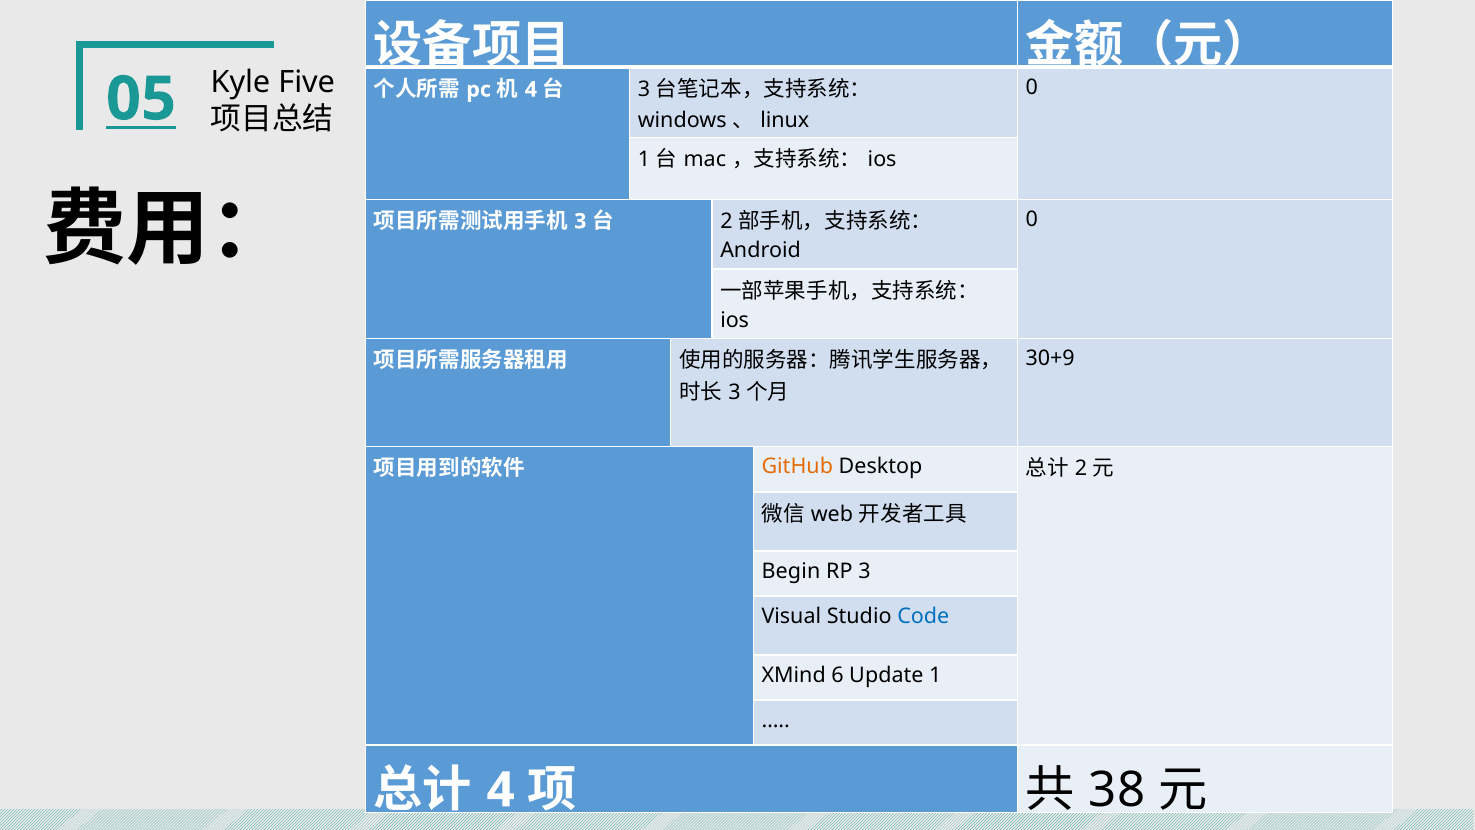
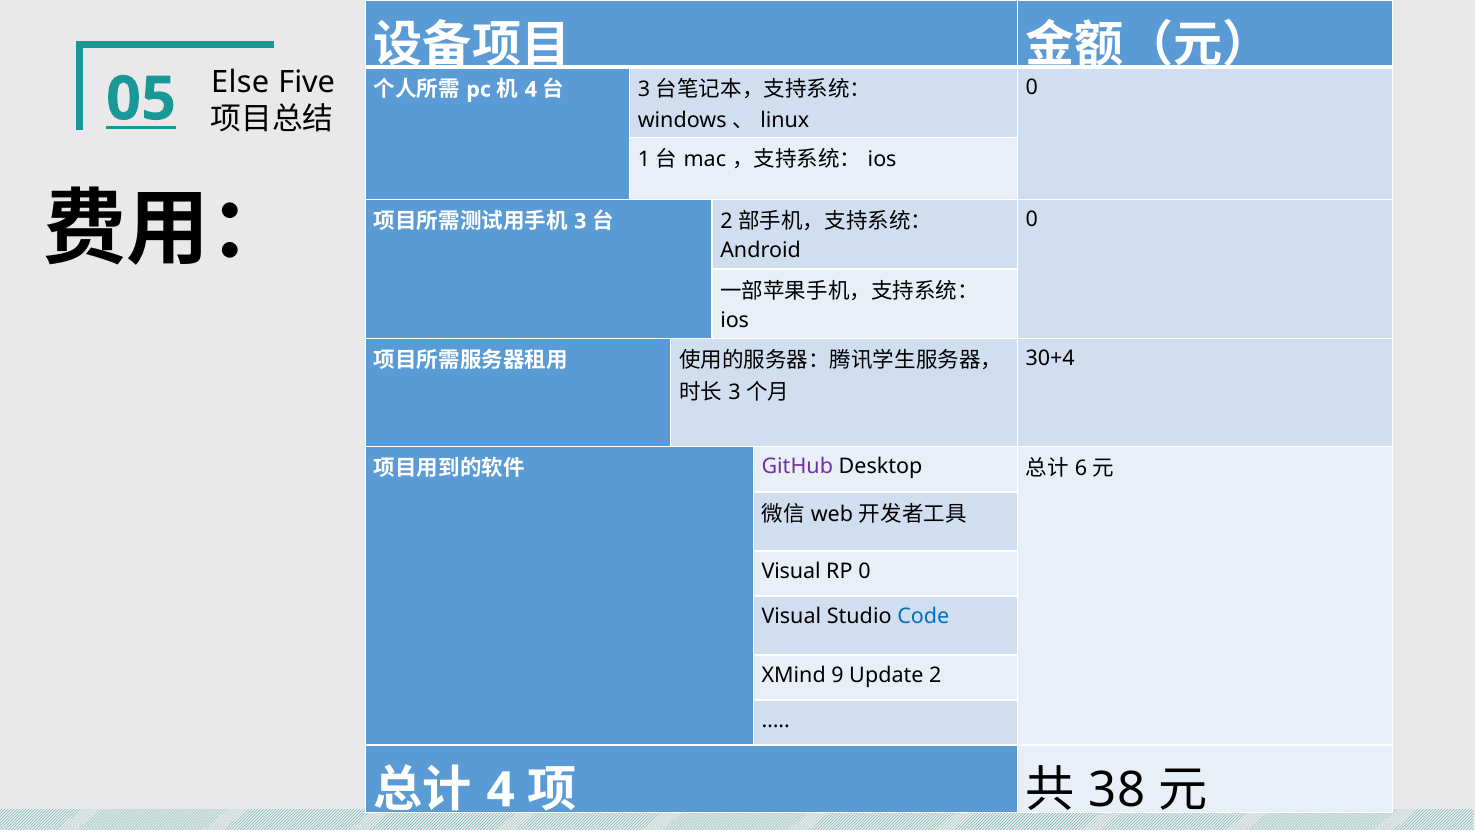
Kyle: Kyle -> Else
30+9: 30+9 -> 30+4
GitHub colour: orange -> purple
2 at (1081, 469): 2 -> 6
Begin at (791, 571): Begin -> Visual
RP 3: 3 -> 0
6: 6 -> 9
Update 1: 1 -> 2
